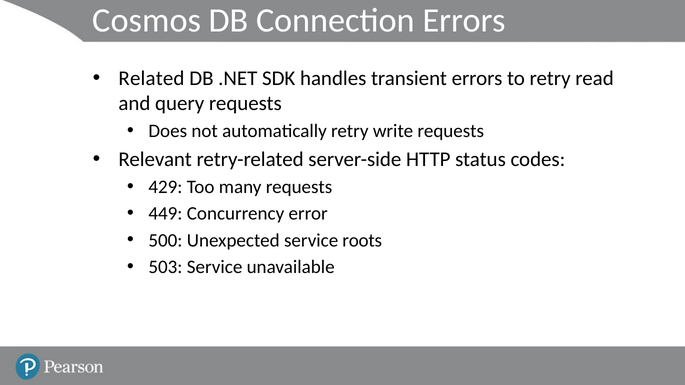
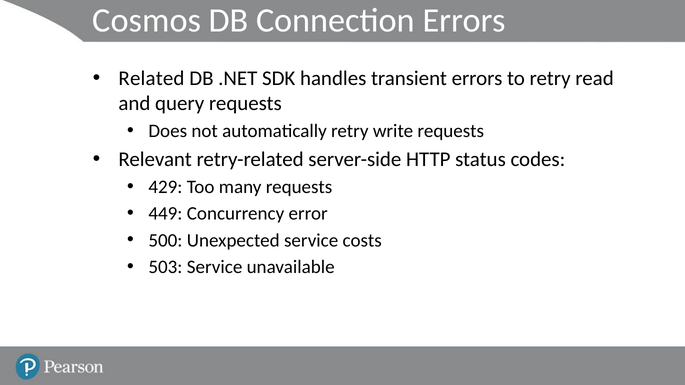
roots: roots -> costs
